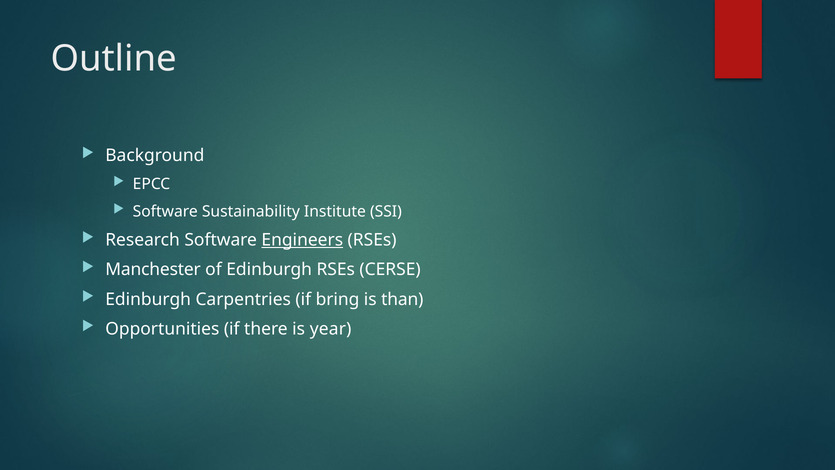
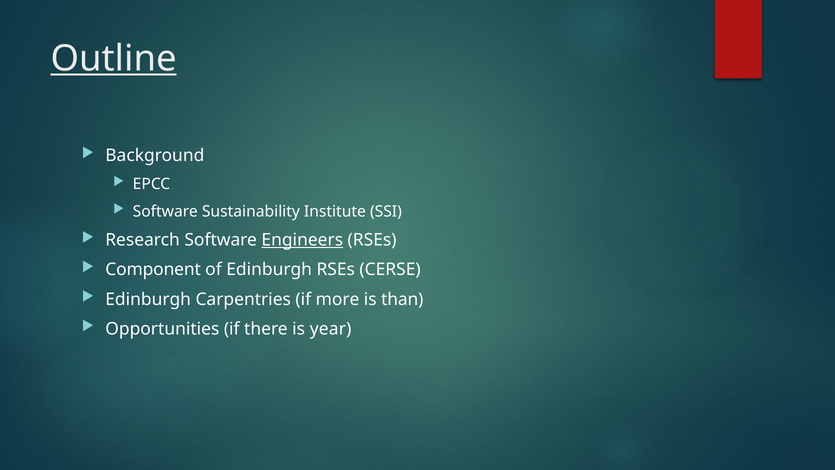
Outline underline: none -> present
Manchester: Manchester -> Component
bring: bring -> more
